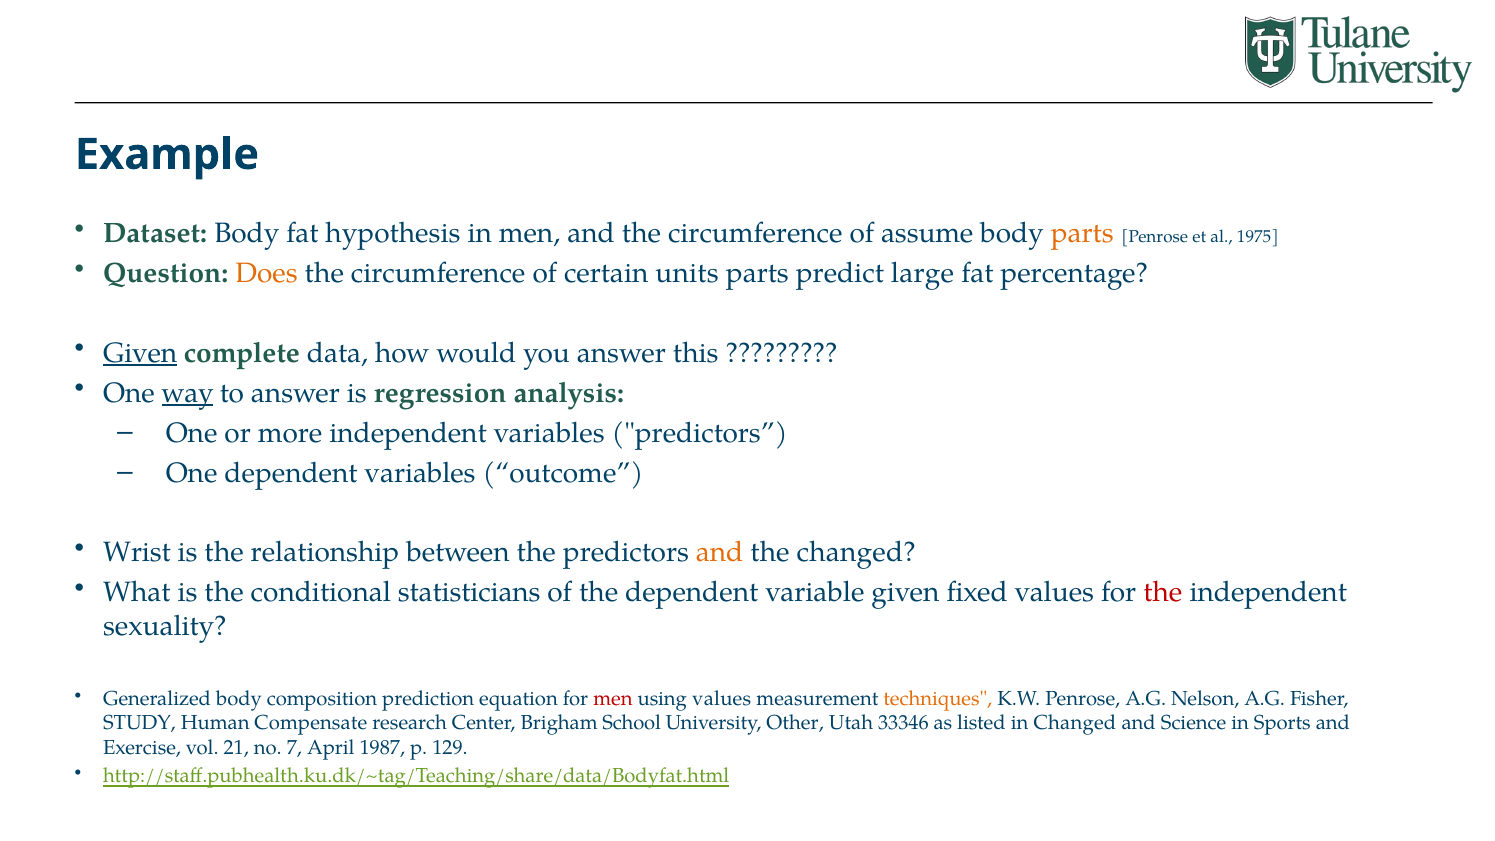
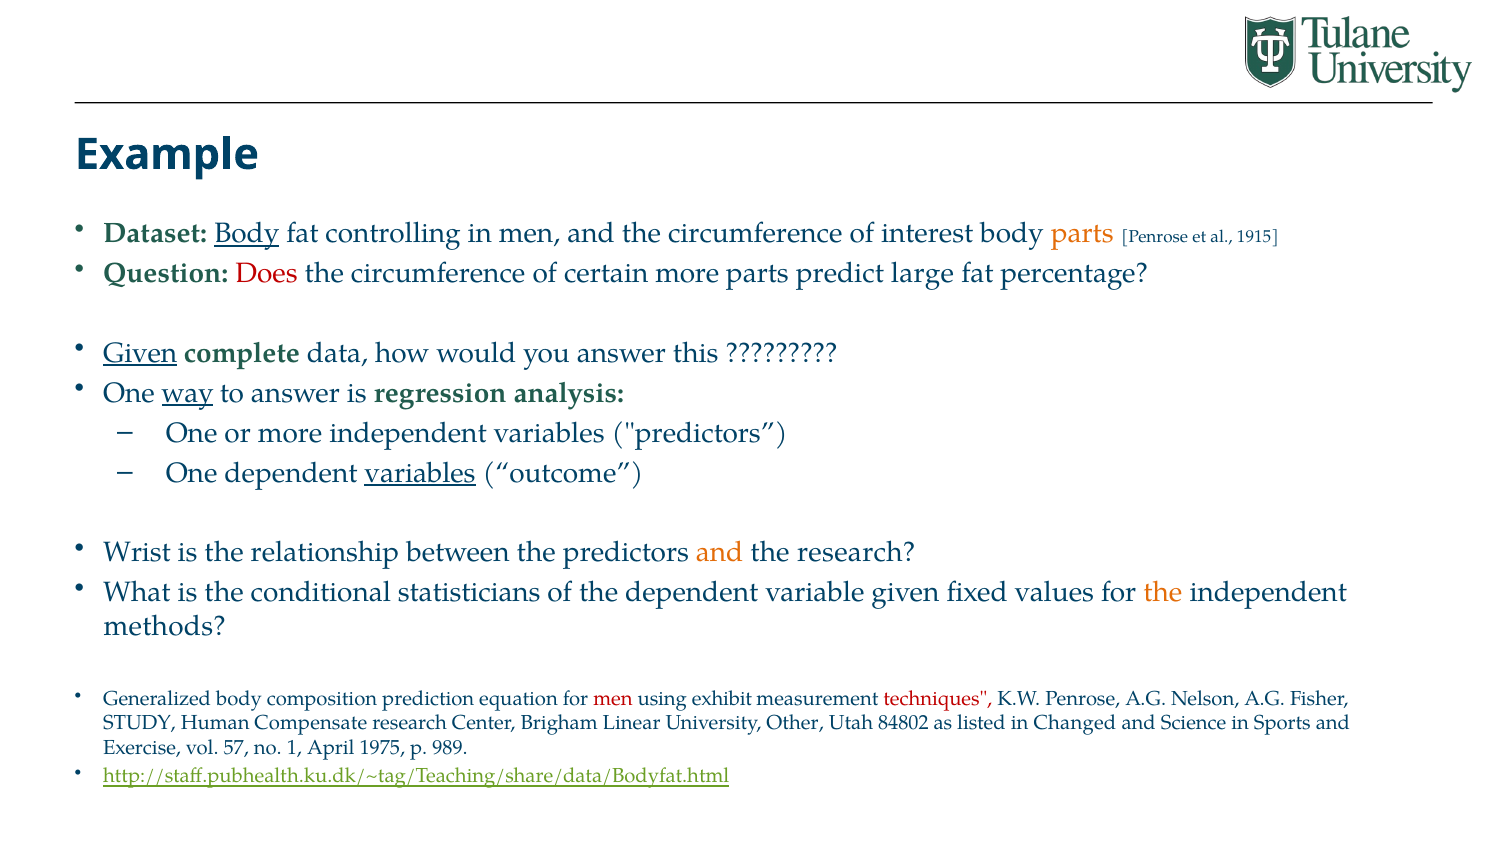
Body at (247, 234) underline: none -> present
hypothesis: hypothesis -> controlling
assume: assume -> interest
1975: 1975 -> 1915
Does colour: orange -> red
certain units: units -> more
variables at (420, 473) underline: none -> present
the changed: changed -> research
the at (1163, 592) colour: red -> orange
sexuality: sexuality -> methods
using values: values -> exhibit
techniques colour: orange -> red
School: School -> Linear
33346: 33346 -> 84802
21: 21 -> 57
7: 7 -> 1
1987: 1987 -> 1975
129: 129 -> 989
